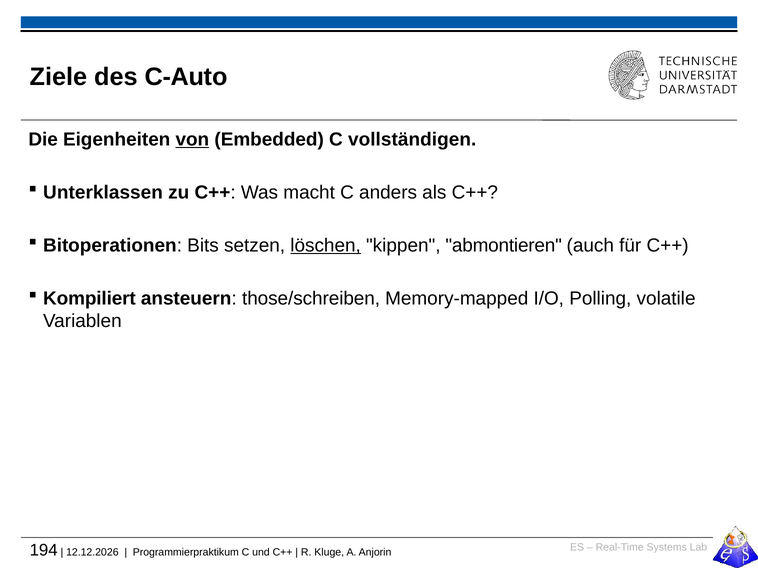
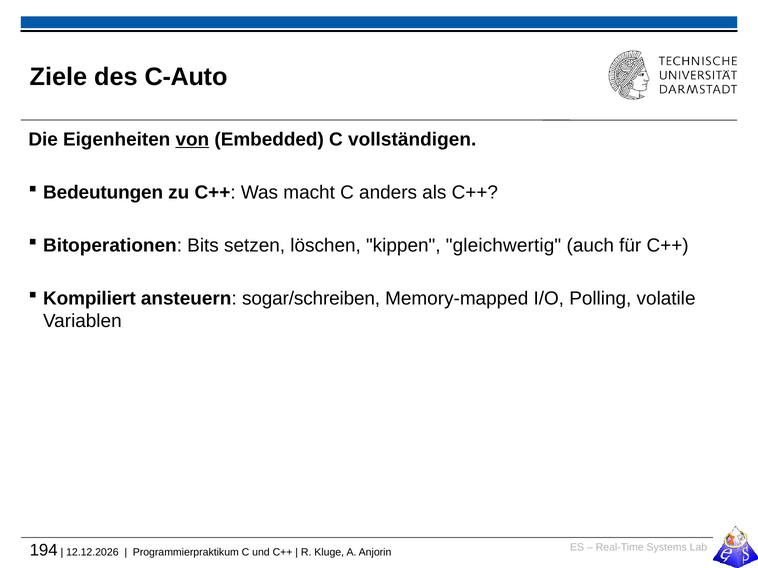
Unterklassen: Unterklassen -> Bedeutungen
löschen underline: present -> none
abmontieren: abmontieren -> gleichwertig
those/schreiben: those/schreiben -> sogar/schreiben
